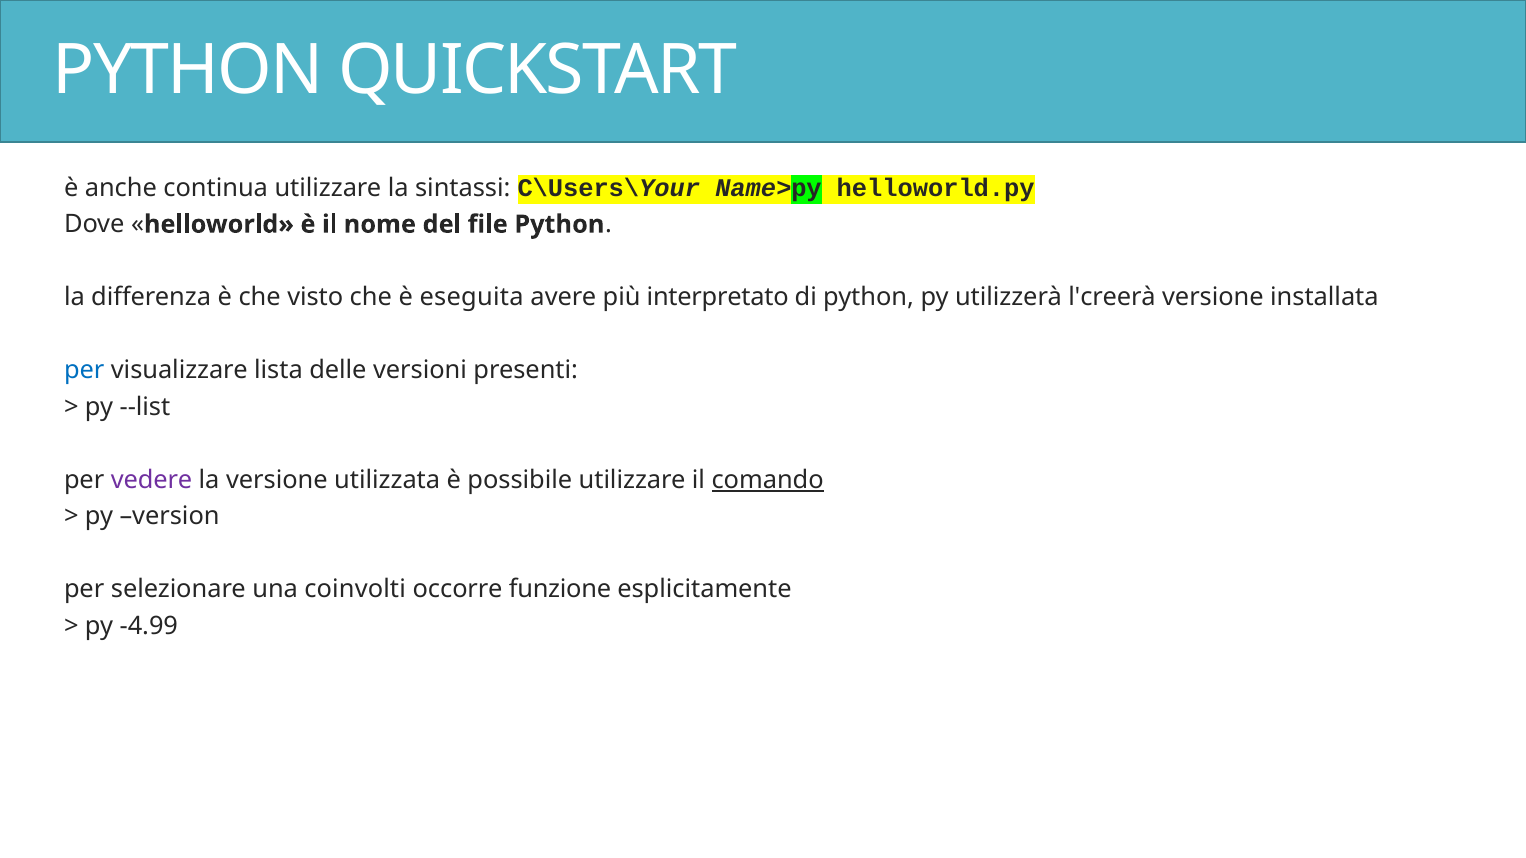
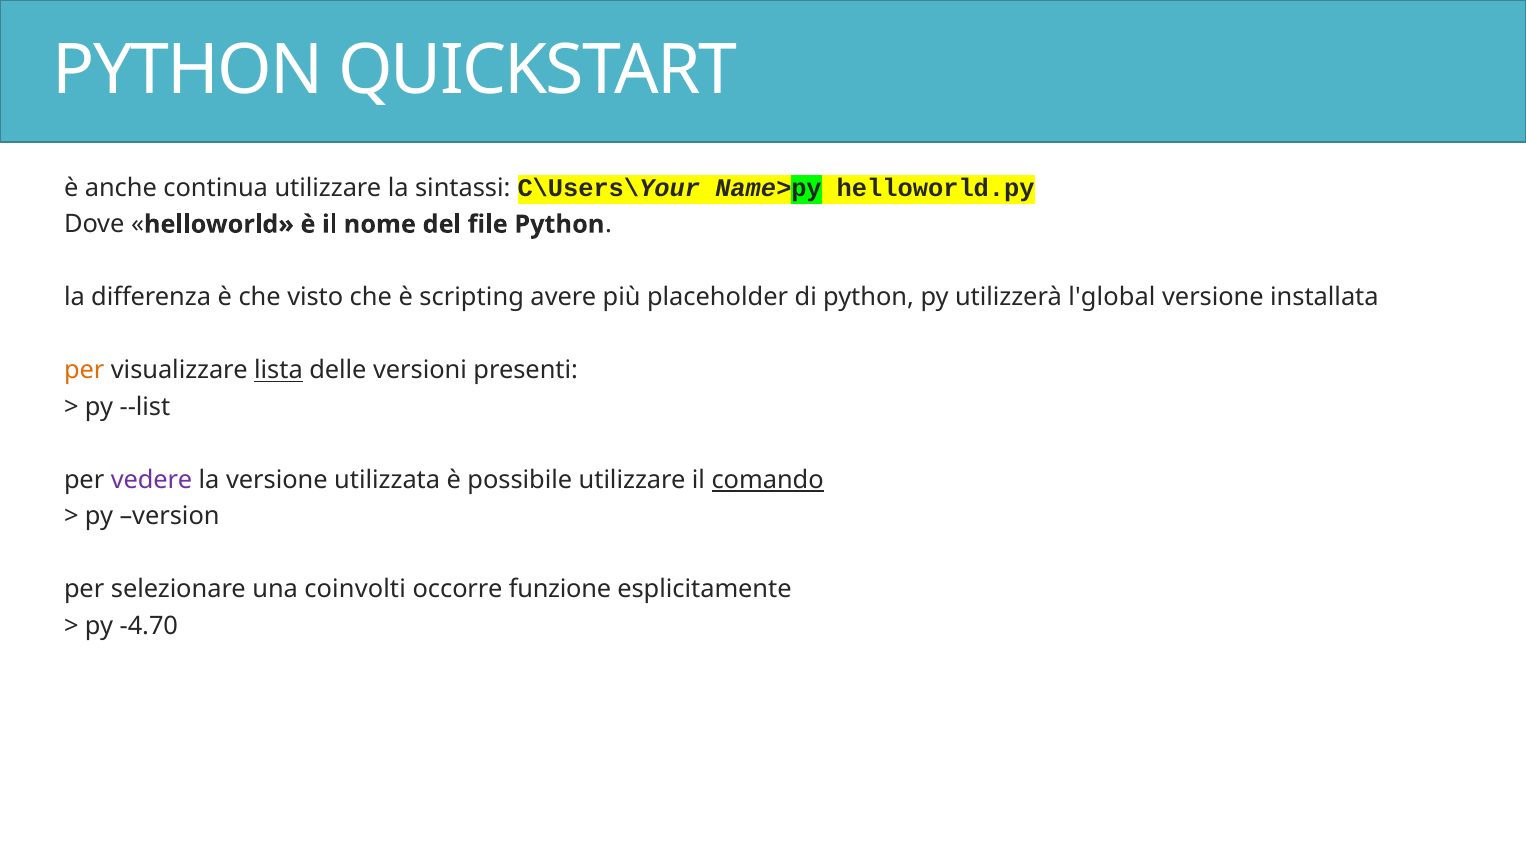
eseguita: eseguita -> scripting
interpretato: interpretato -> placeholder
l'creerà: l'creerà -> l'global
per at (84, 371) colour: blue -> orange
lista underline: none -> present
-4.99: -4.99 -> -4.70
